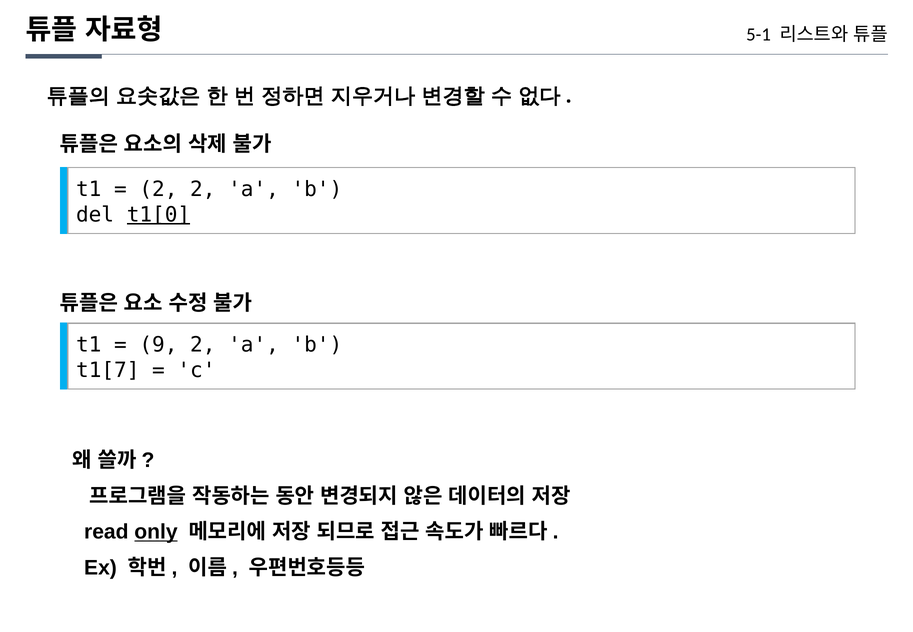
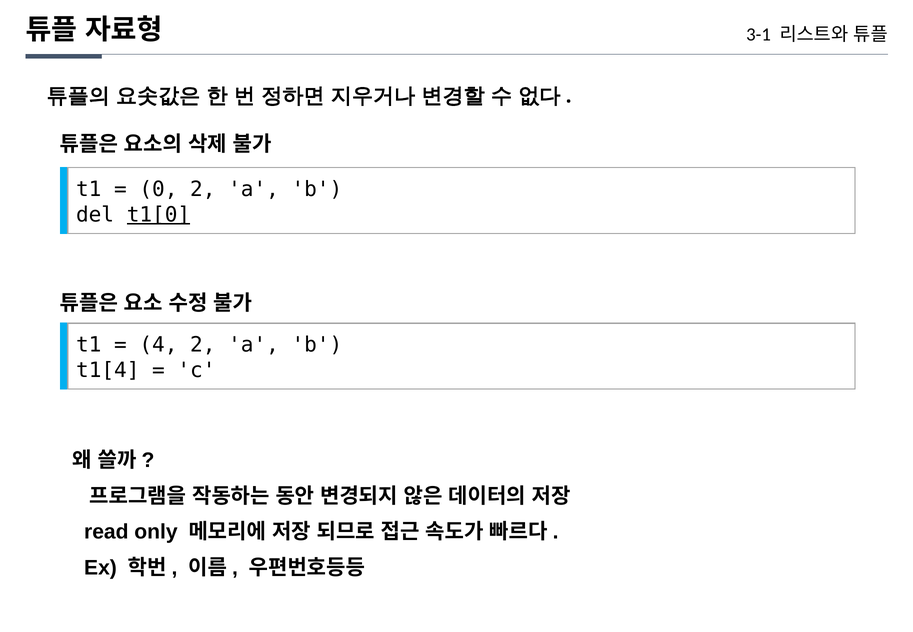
5-1: 5-1 -> 3-1
2 at (158, 189): 2 -> 0
9: 9 -> 4
t1[7: t1[7 -> t1[4
only underline: present -> none
